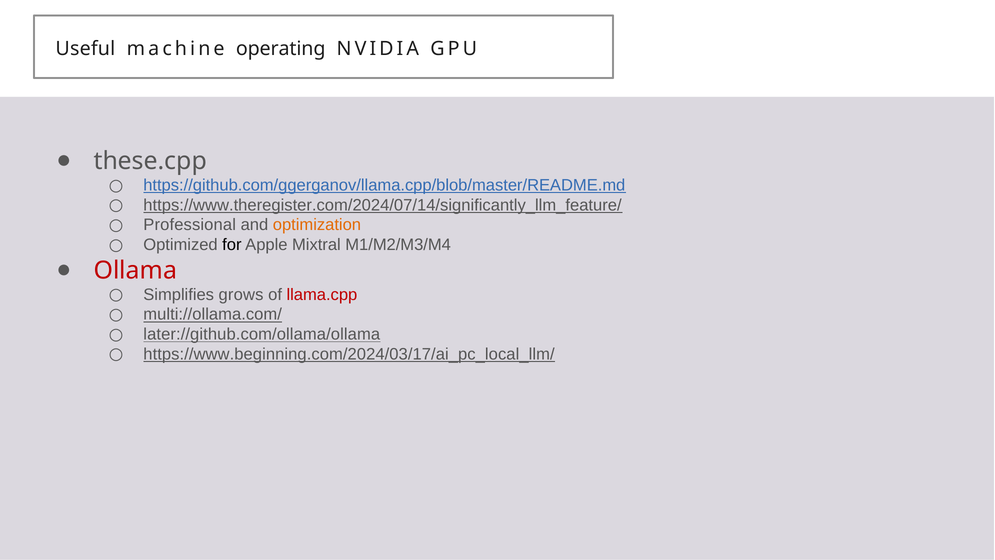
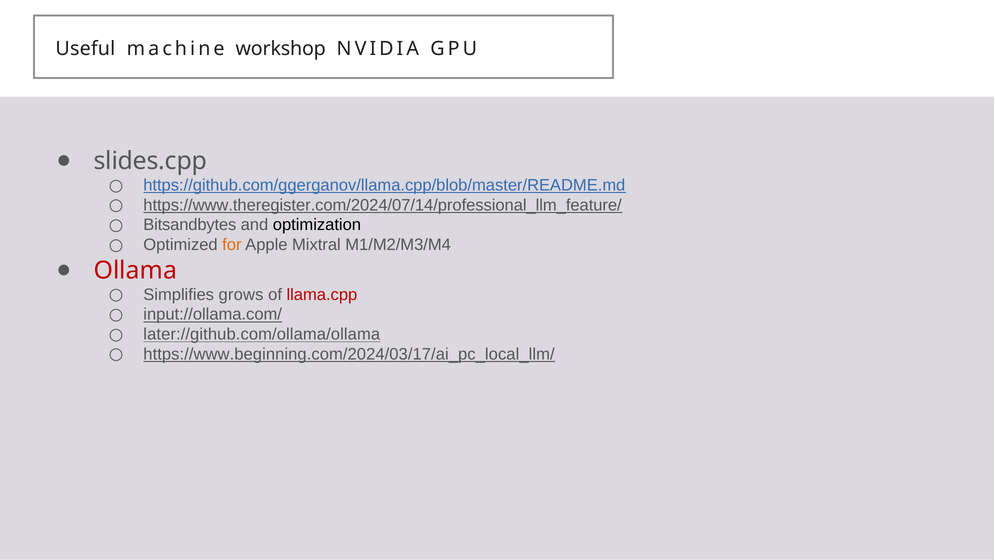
operating: operating -> workshop
these.cpp: these.cpp -> slides.cpp
https://www.theregister.com/2024/07/14/significantly_llm_feature/: https://www.theregister.com/2024/07/14/significantly_llm_feature/ -> https://www.theregister.com/2024/07/14/professional_llm_feature/
Professional: Professional -> Bitsandbytes
optimization colour: orange -> black
for colour: black -> orange
multi://ollama.com/: multi://ollama.com/ -> input://ollama.com/
